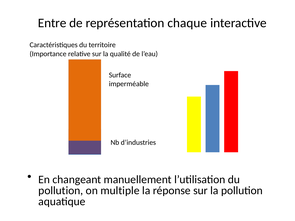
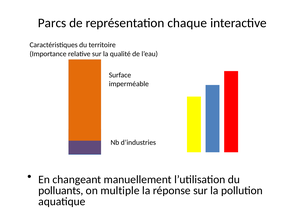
Entre: Entre -> Parcs
pollution at (61, 191): pollution -> polluants
